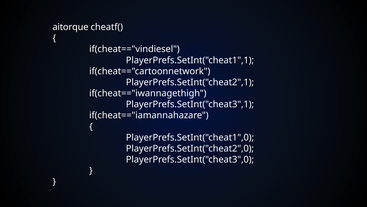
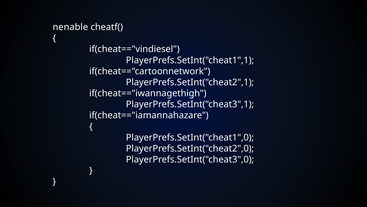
aitorque: aitorque -> nenable
